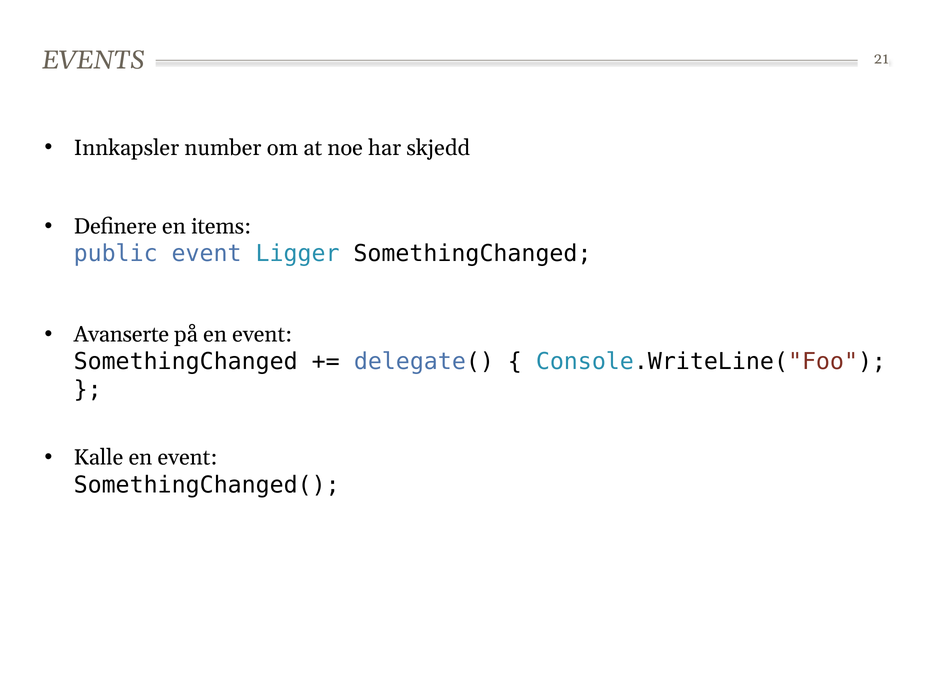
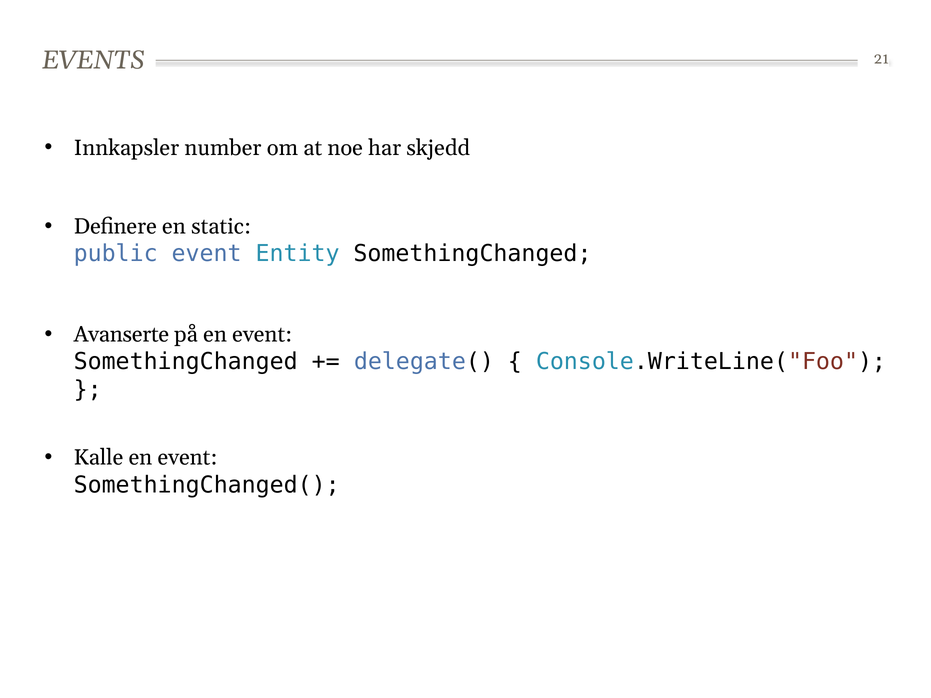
items: items -> static
Ligger: Ligger -> Entity
